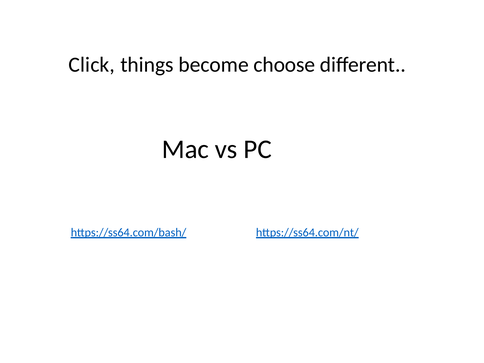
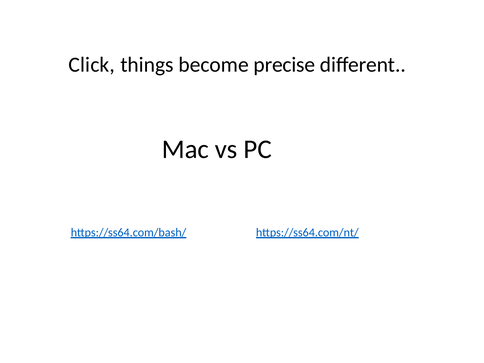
choose: choose -> precise
